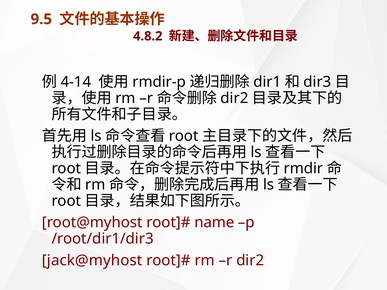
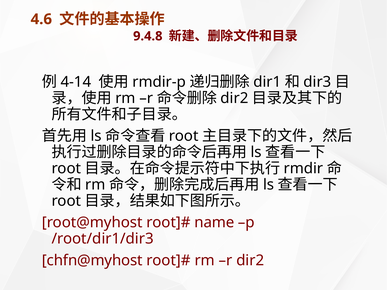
9.5: 9.5 -> 4.6
4.8.2: 4.8.2 -> 9.4.8
jack@myhost: jack@myhost -> chfn@myhost
